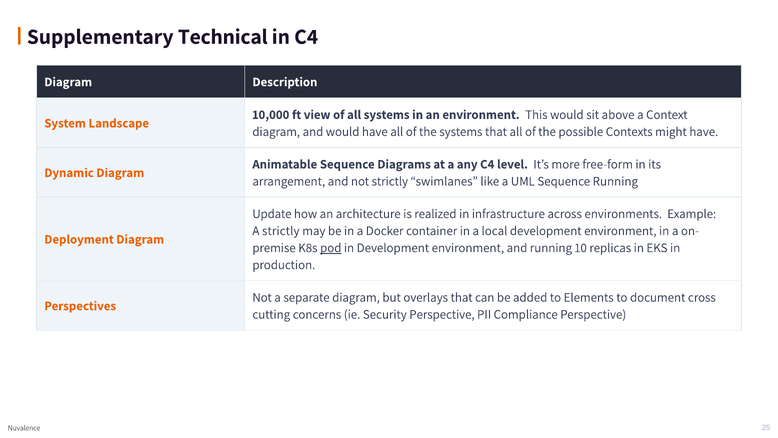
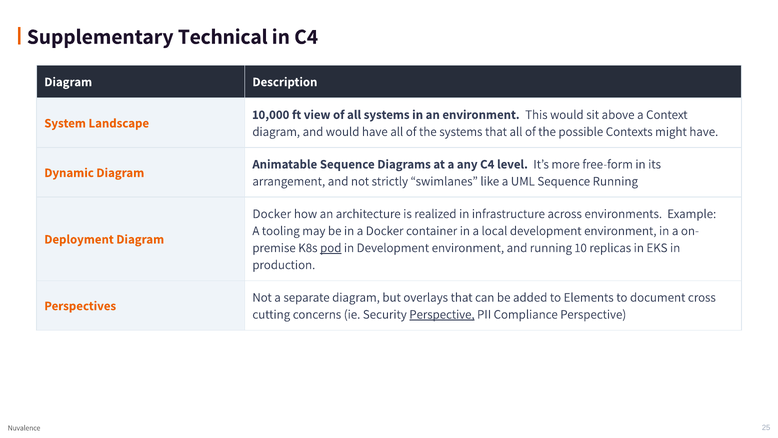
Update at (272, 214): Update -> Docker
A strictly: strictly -> tooling
Perspective at (442, 314) underline: none -> present
